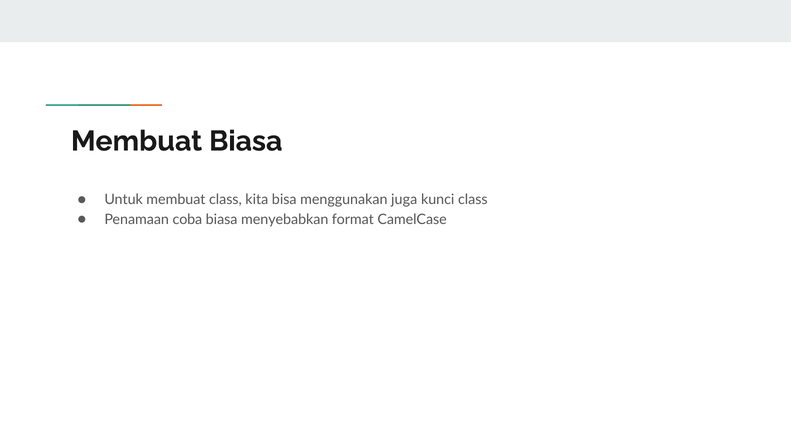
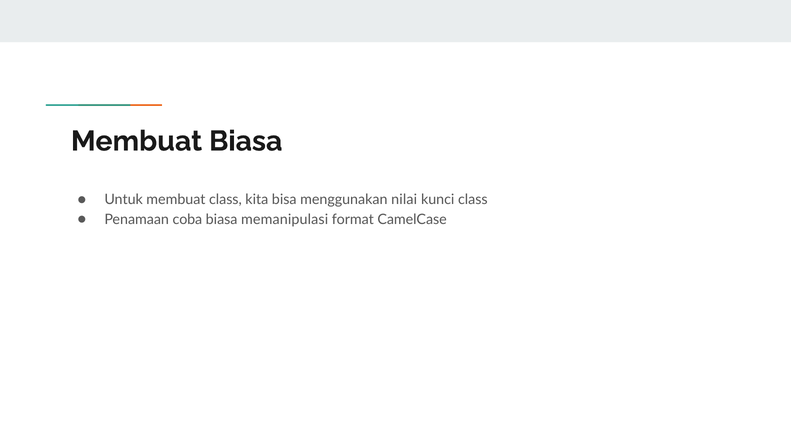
juga: juga -> nilai
menyebabkan: menyebabkan -> memanipulasi
